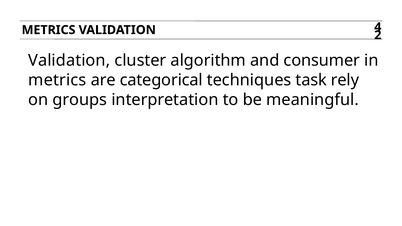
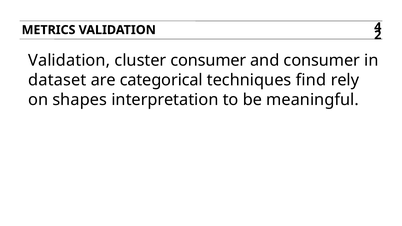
cluster algorithm: algorithm -> consumer
metrics at (57, 80): metrics -> dataset
task: task -> find
groups: groups -> shapes
